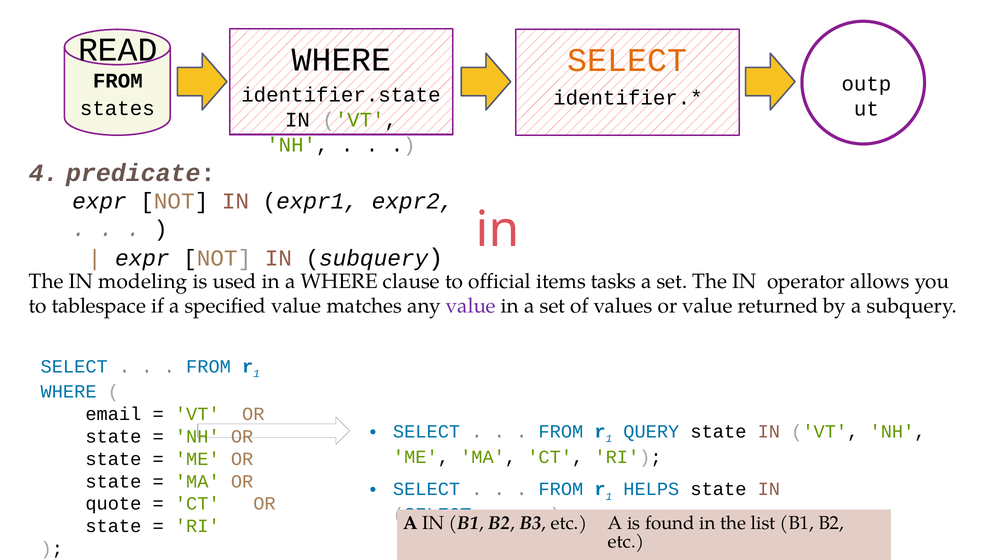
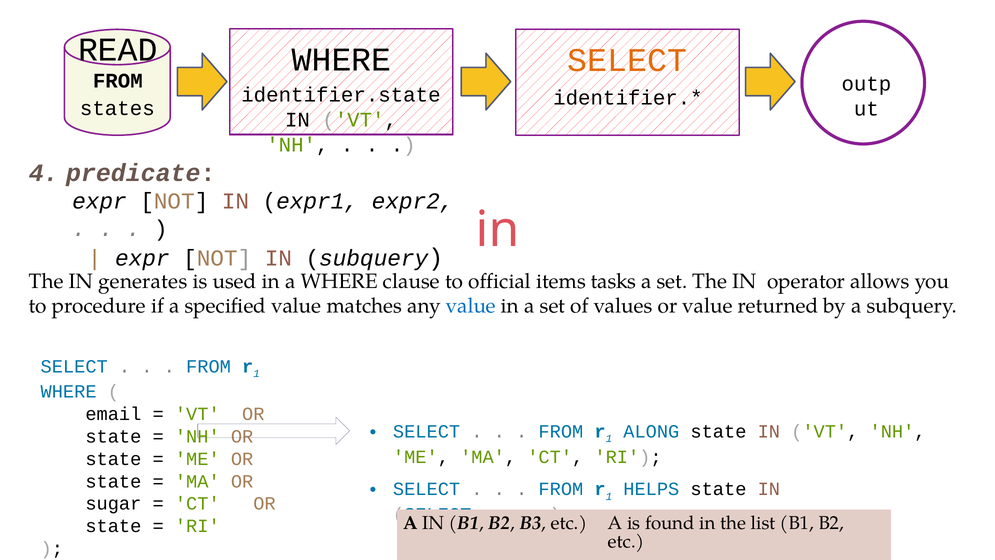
modeling: modeling -> generates
tablespace: tablespace -> procedure
value at (471, 306) colour: purple -> blue
QUERY: QUERY -> ALONG
quote: quote -> sugar
